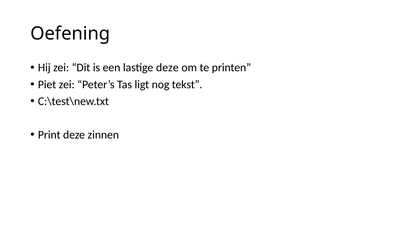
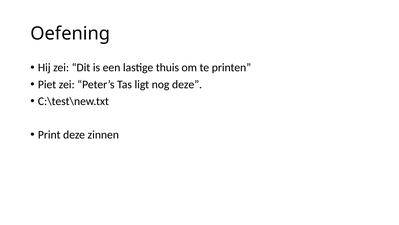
lastige deze: deze -> thuis
nog tekst: tekst -> deze
